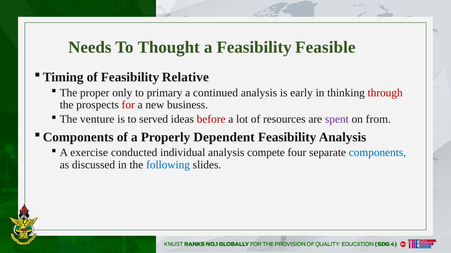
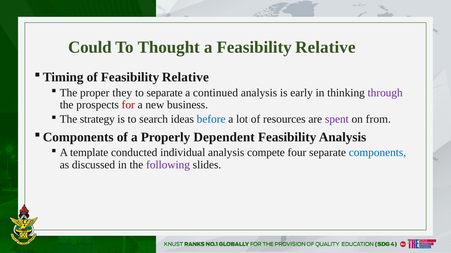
Needs: Needs -> Could
a Feasibility Feasible: Feasible -> Relative
only: only -> they
to primary: primary -> separate
through colour: red -> purple
venture: venture -> strategy
served: served -> search
before colour: red -> blue
exercise: exercise -> template
following colour: blue -> purple
